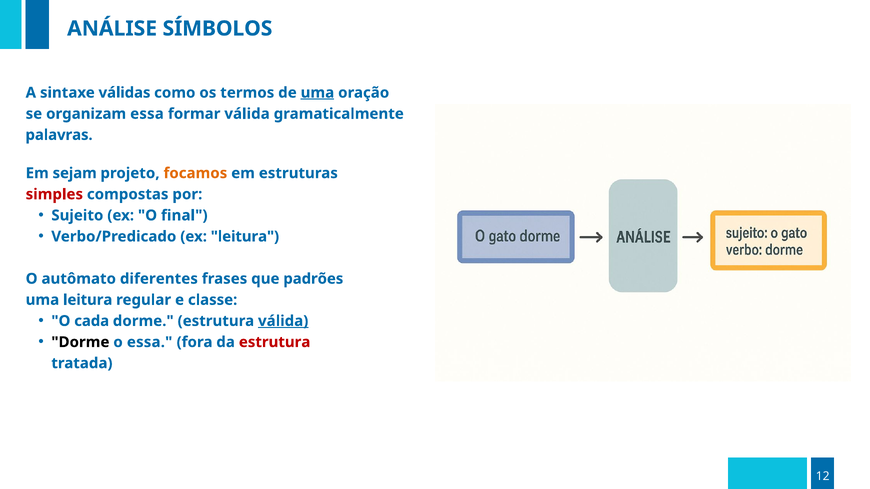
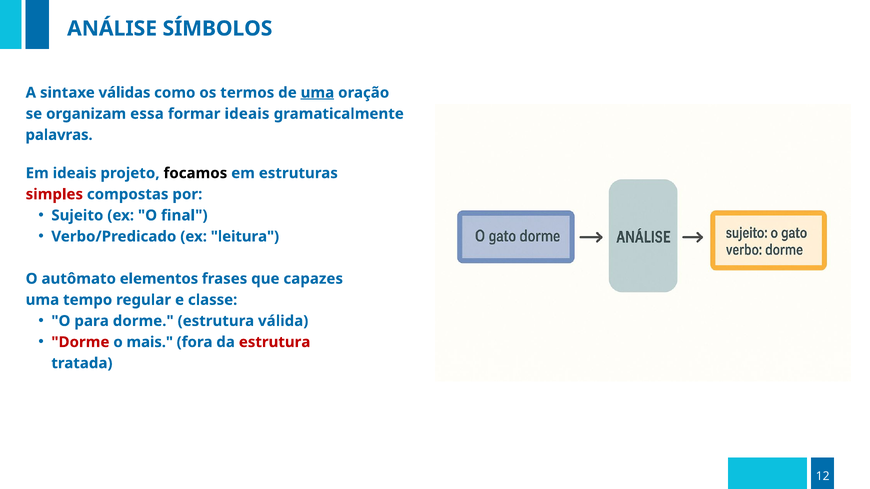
formar válida: válida -> ideais
Em sejam: sejam -> ideais
focamos colour: orange -> black
diferentes: diferentes -> elementos
padrões: padrões -> capazes
uma leitura: leitura -> tempo
cada: cada -> para
válida at (283, 321) underline: present -> none
Dorme at (80, 342) colour: black -> red
o essa: essa -> mais
